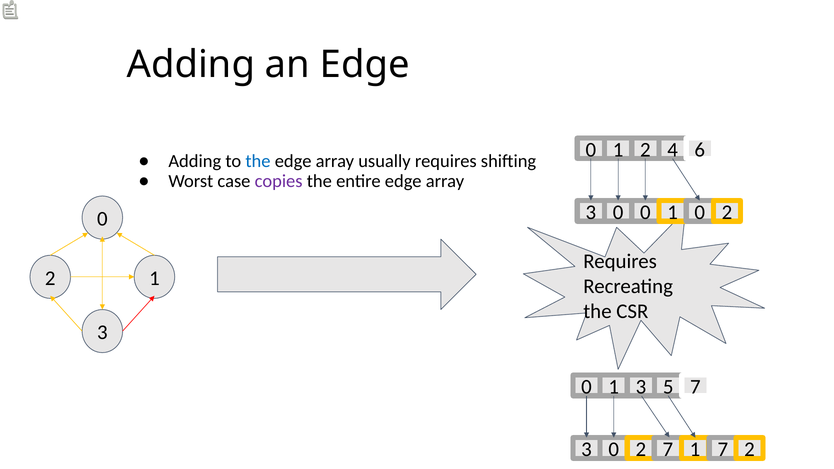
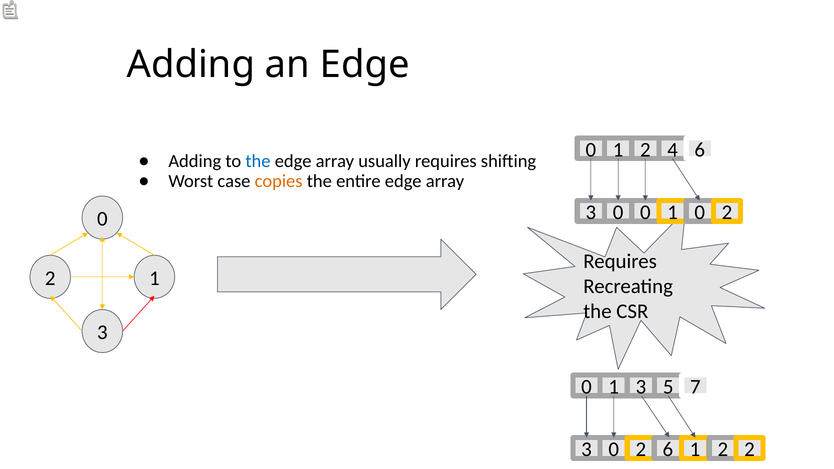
copies colour: purple -> orange
7 at (668, 450): 7 -> 6
1 7: 7 -> 2
